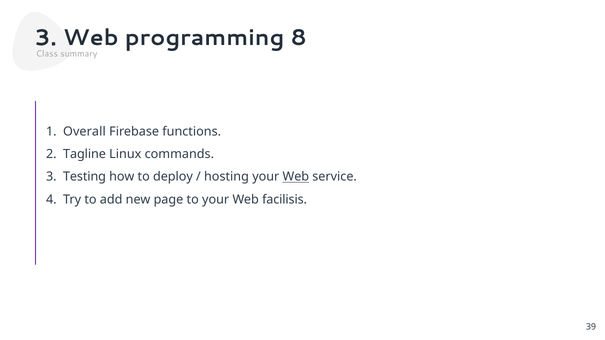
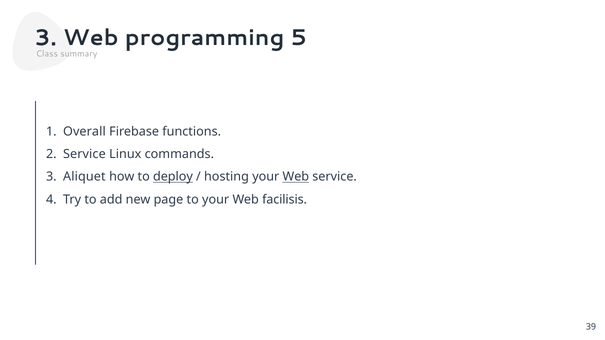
8: 8 -> 5
Tagline at (84, 154): Tagline -> Service
Testing: Testing -> Aliquet
deploy underline: none -> present
